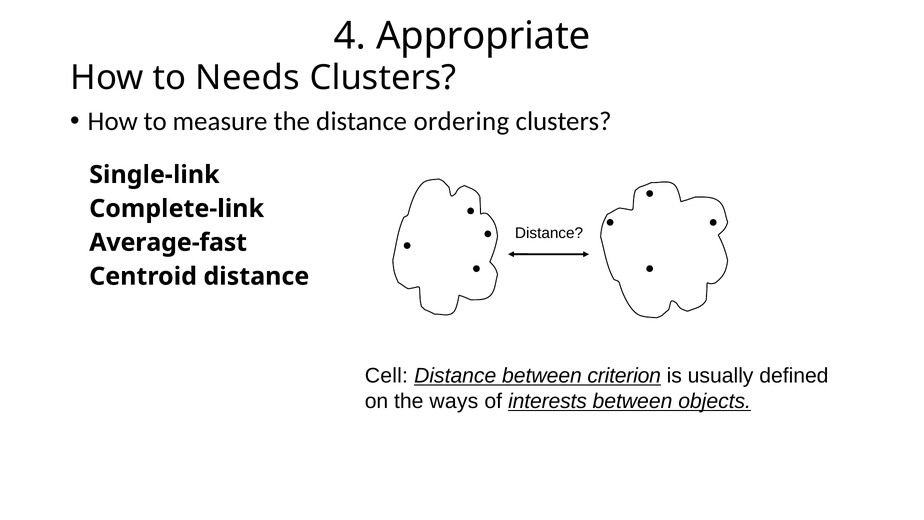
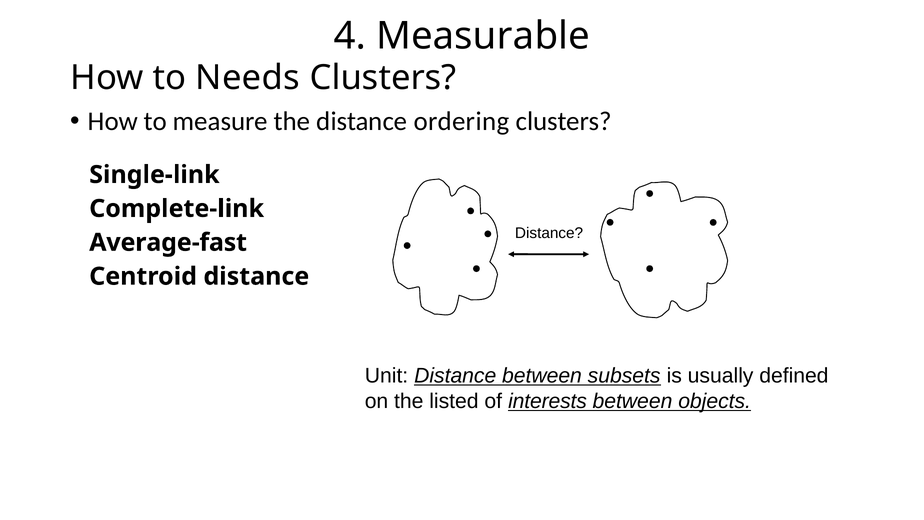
Appropriate: Appropriate -> Measurable
Cell: Cell -> Unit
criterion: criterion -> subsets
ways: ways -> listed
